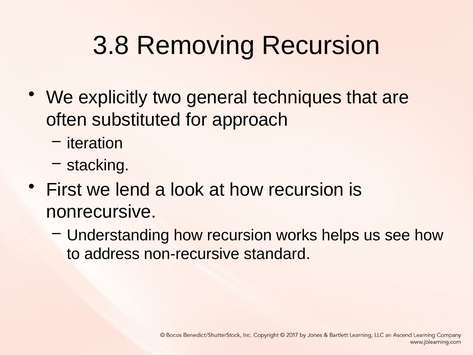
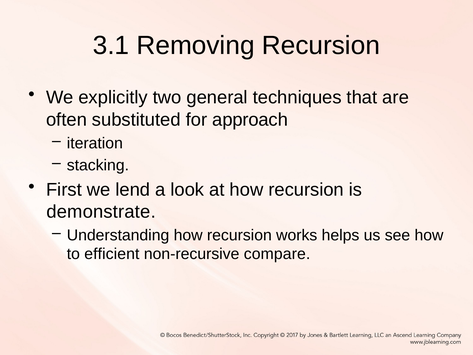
3.8: 3.8 -> 3.1
nonrecursive: nonrecursive -> demonstrate
address: address -> efficient
standard: standard -> compare
